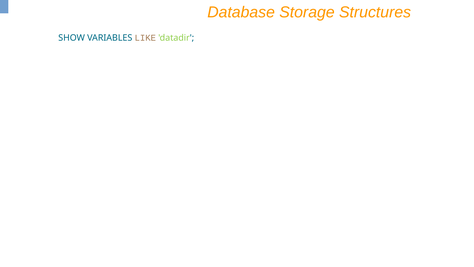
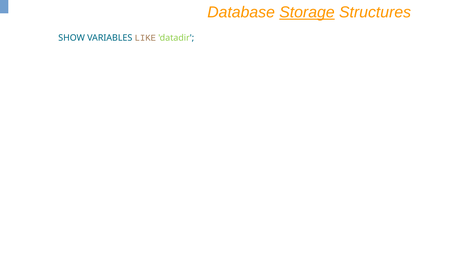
Storage underline: none -> present
